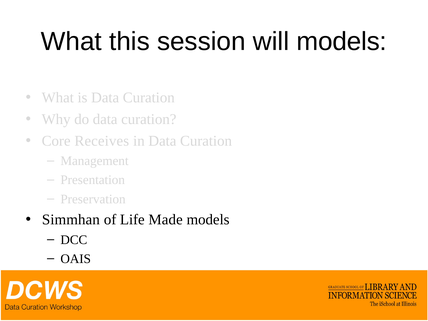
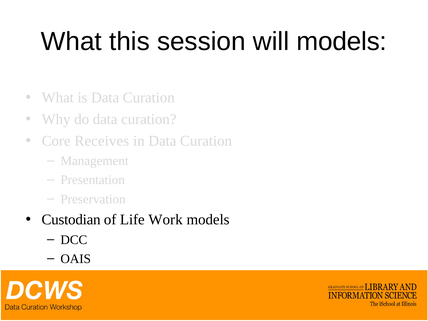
Simmhan: Simmhan -> Custodian
Made: Made -> Work
